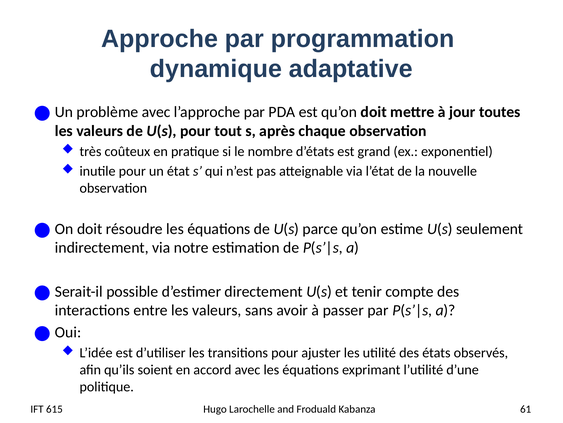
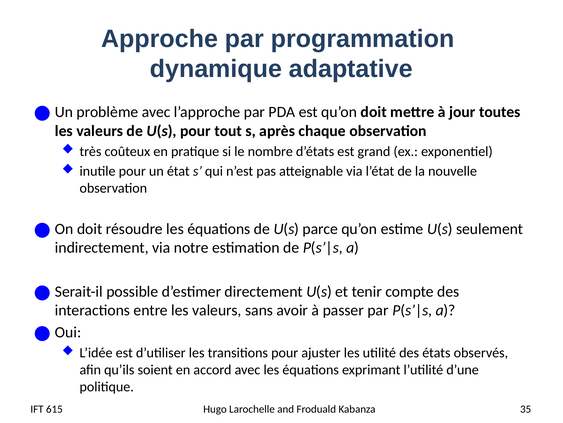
61: 61 -> 35
